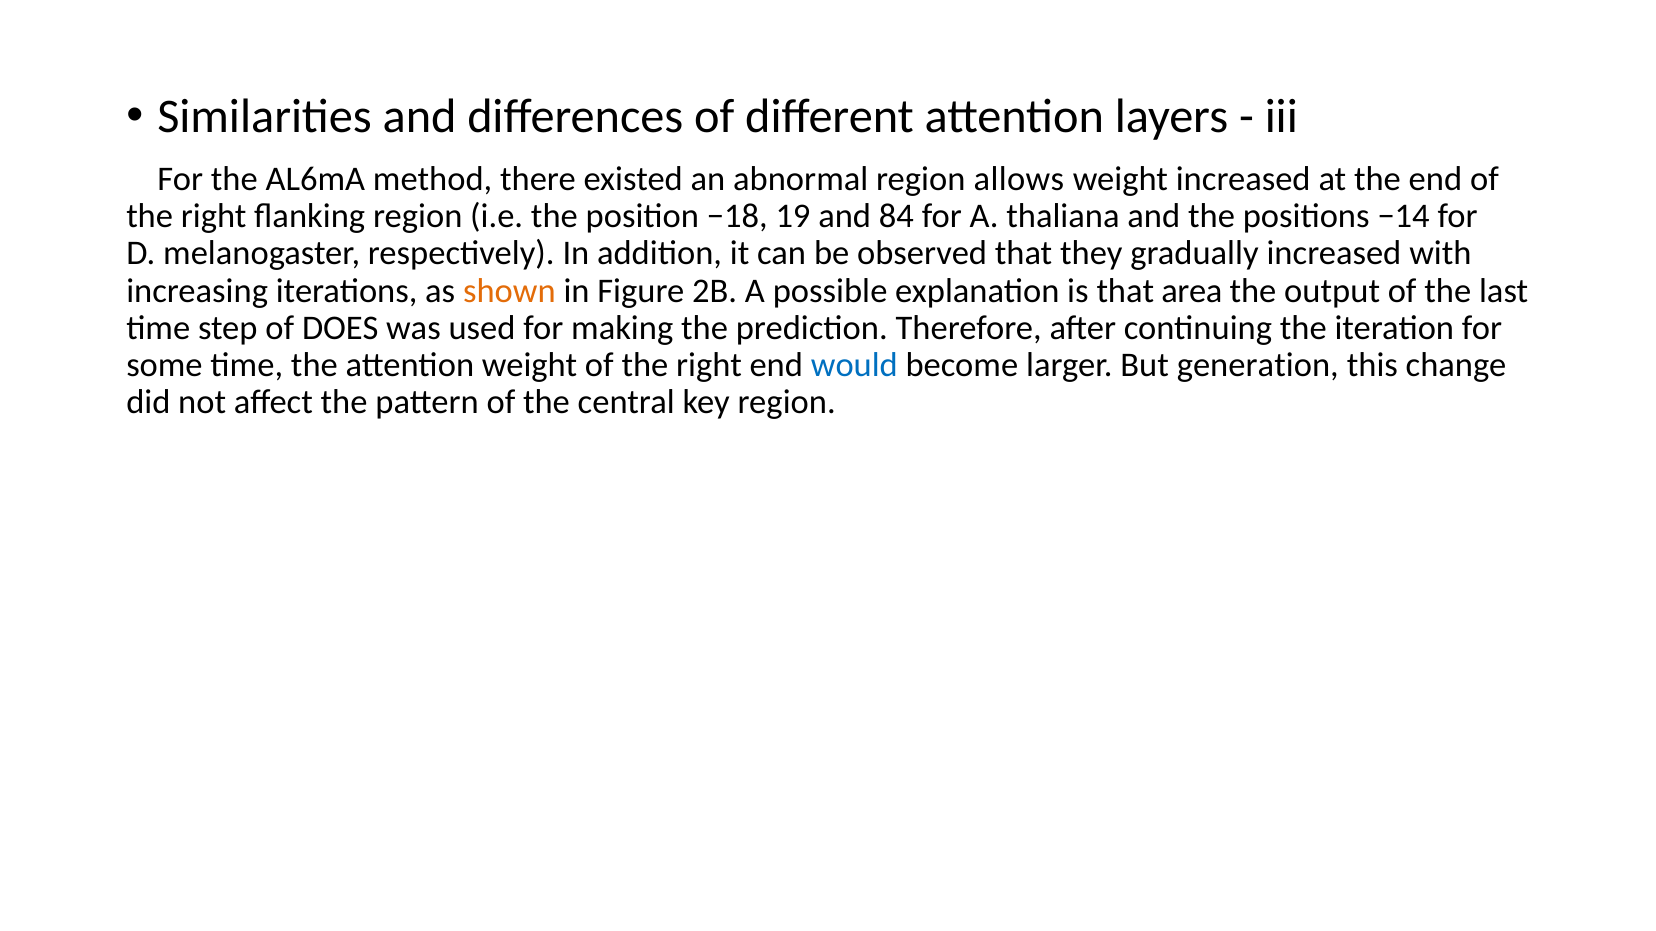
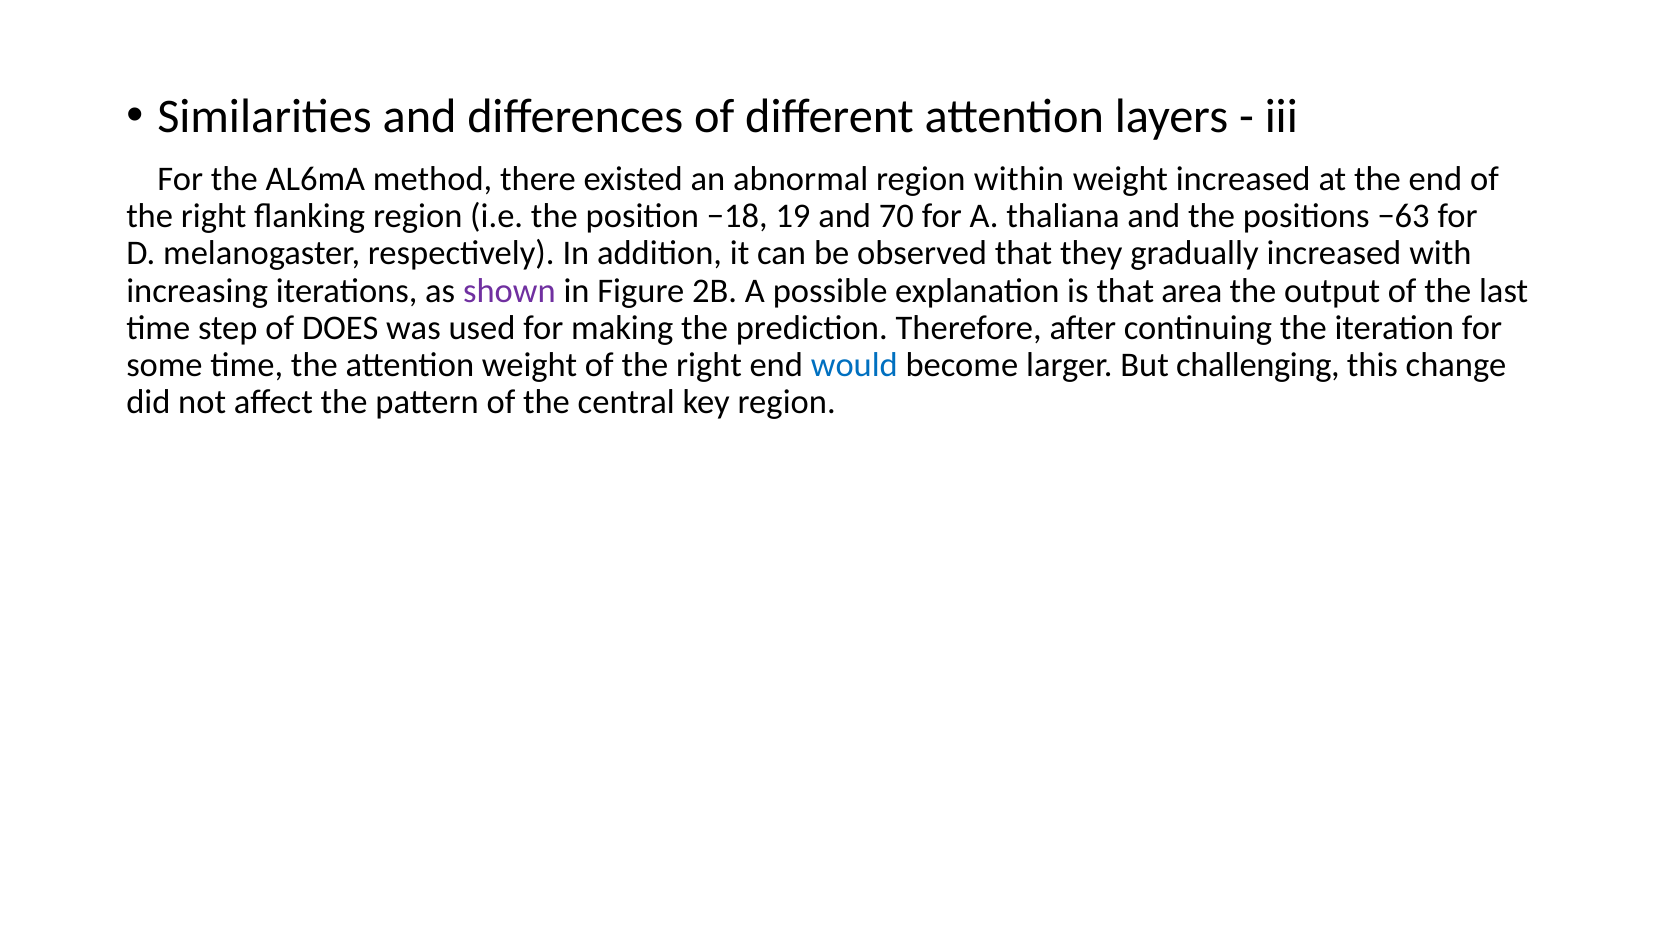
allows: allows -> within
84: 84 -> 70
−14: −14 -> −63
shown colour: orange -> purple
generation: generation -> challenging
